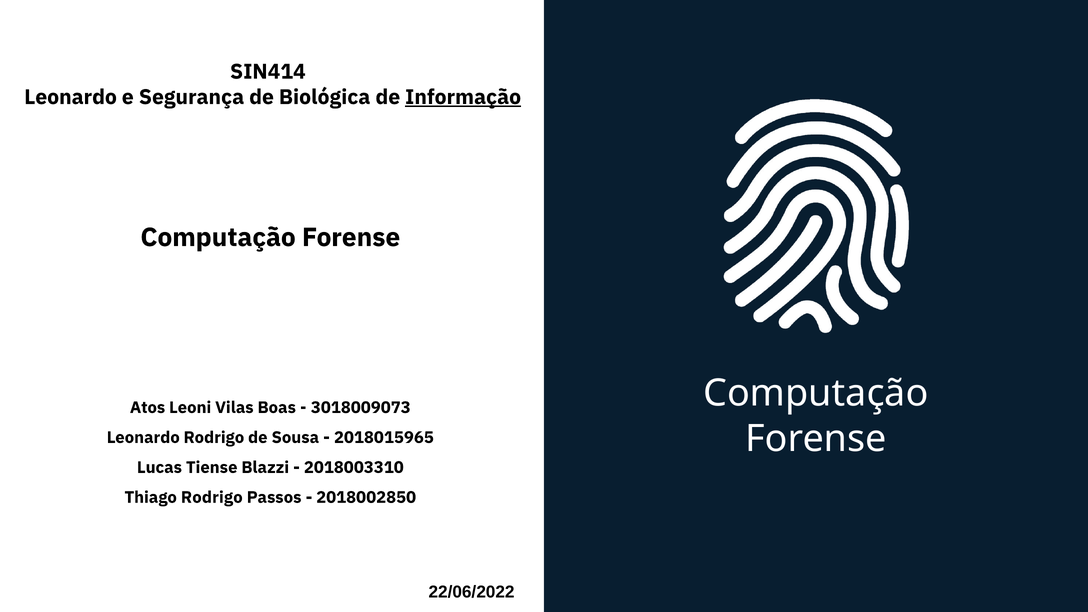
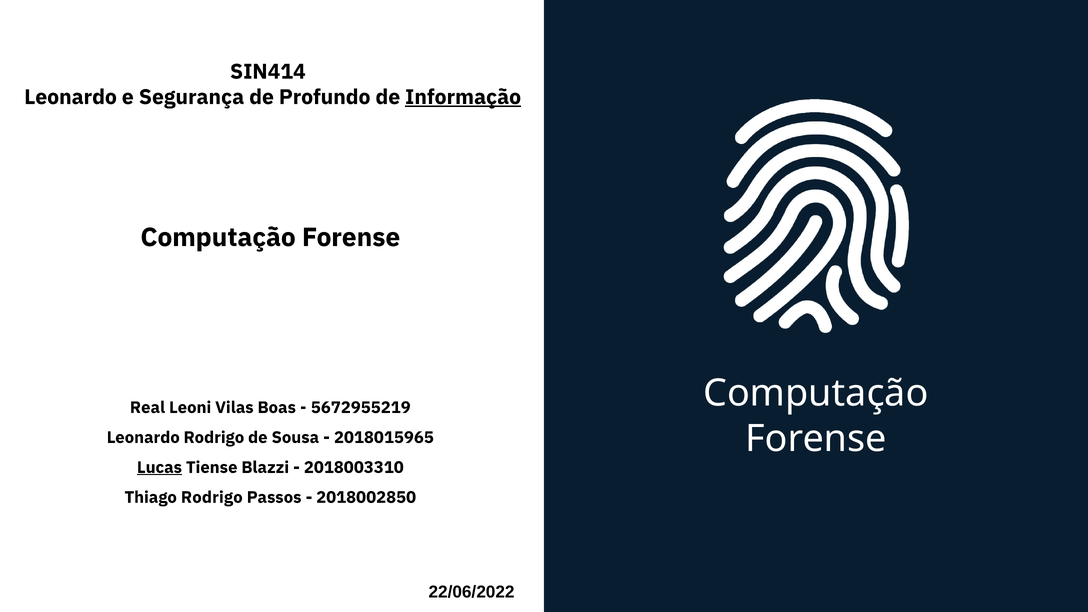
Biológica: Biológica -> Profundo
Atos: Atos -> Real
3018009073: 3018009073 -> 5672955219
Lucas underline: none -> present
